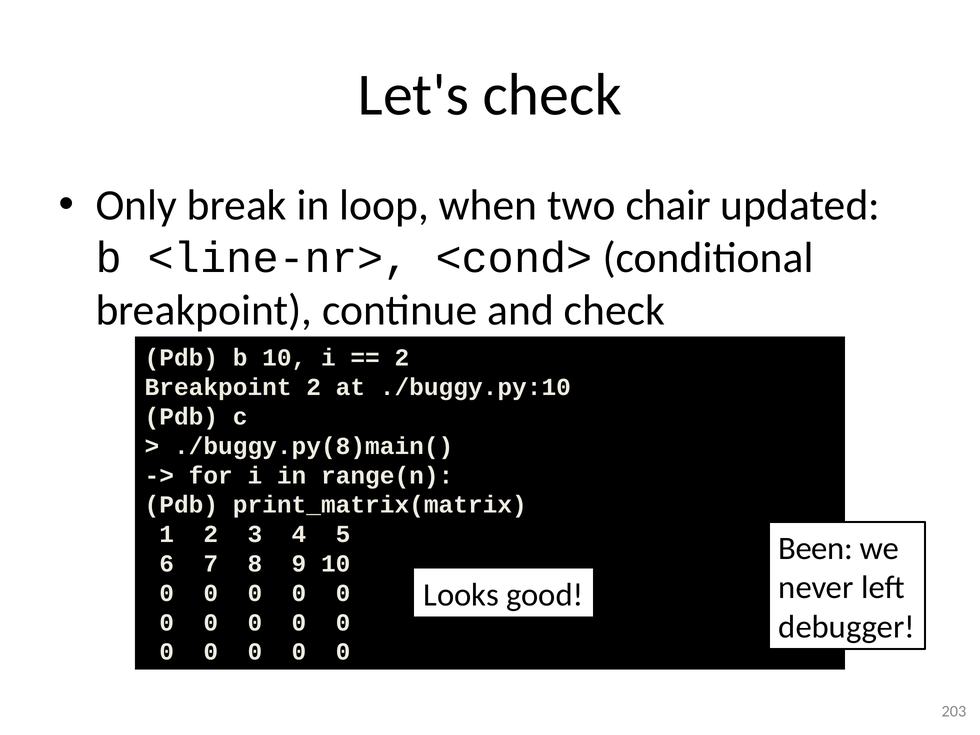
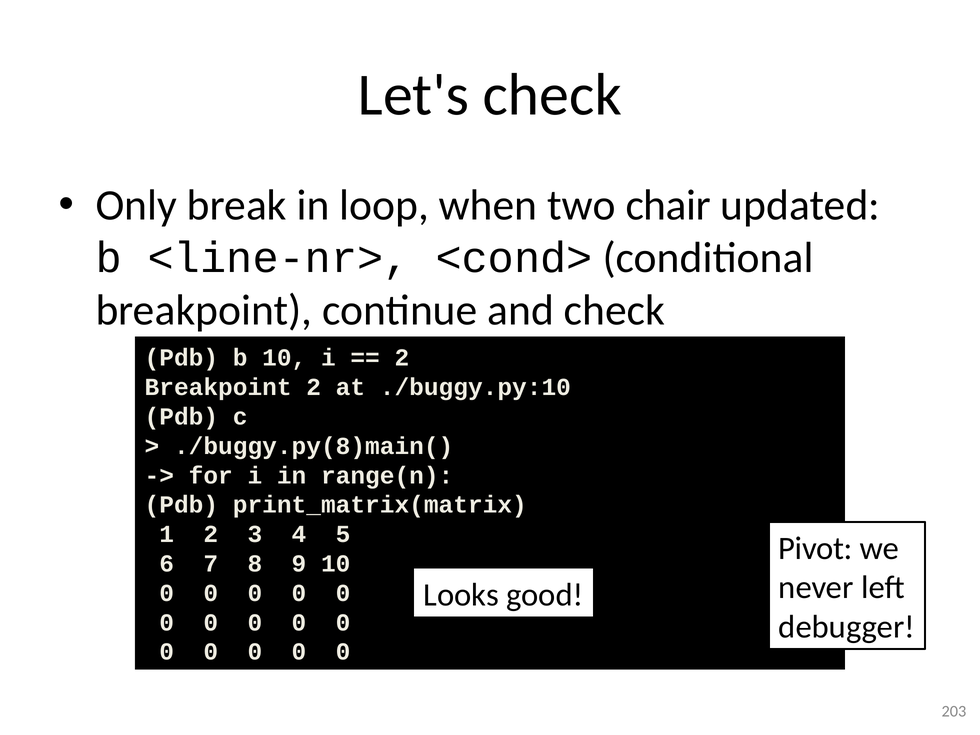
Been: Been -> Pivot
